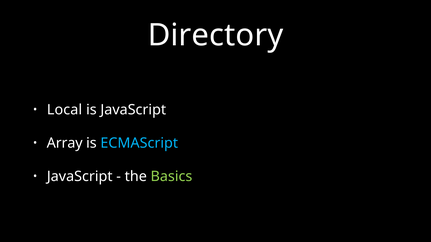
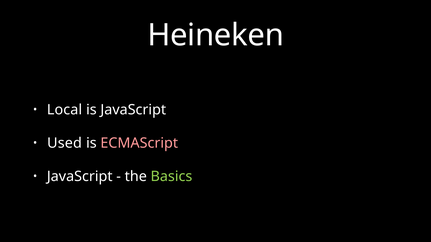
Directory: Directory -> Heineken
Array: Array -> Used
ECMAScript colour: light blue -> pink
